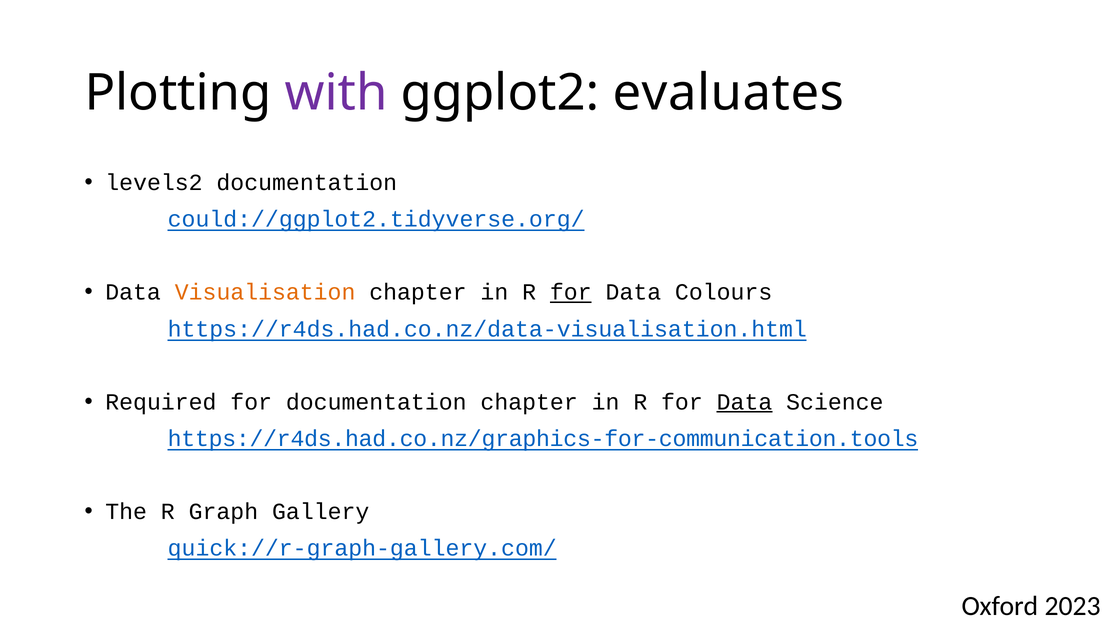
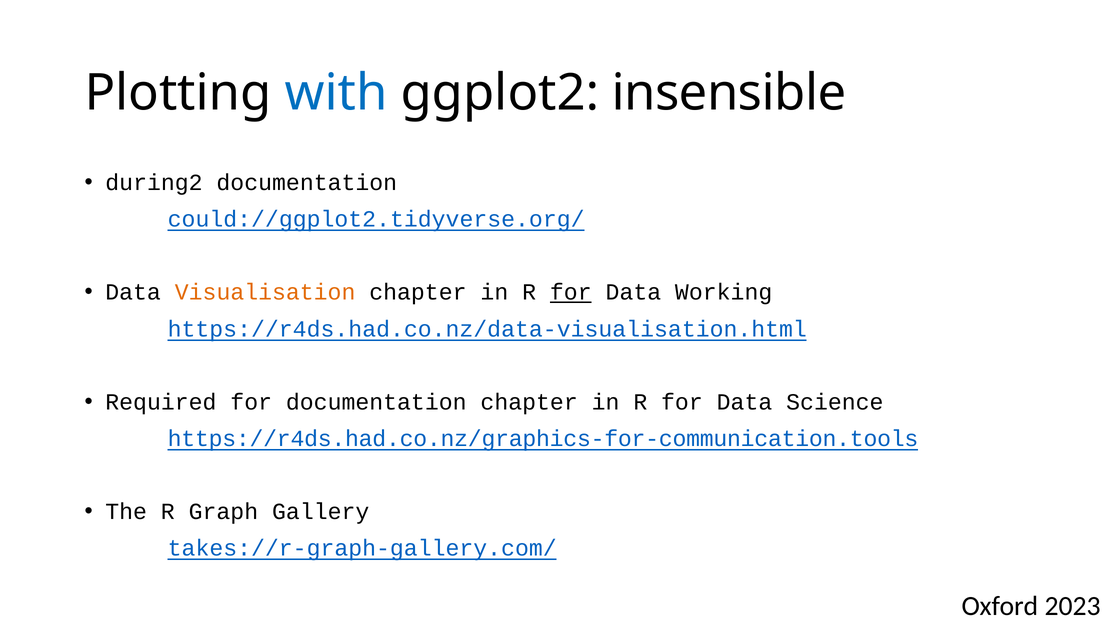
with colour: purple -> blue
evaluates: evaluates -> insensible
levels2: levels2 -> during2
Colours: Colours -> Working
Data at (744, 402) underline: present -> none
quick://r-graph-gallery.com/: quick://r-graph-gallery.com/ -> takes://r-graph-gallery.com/
